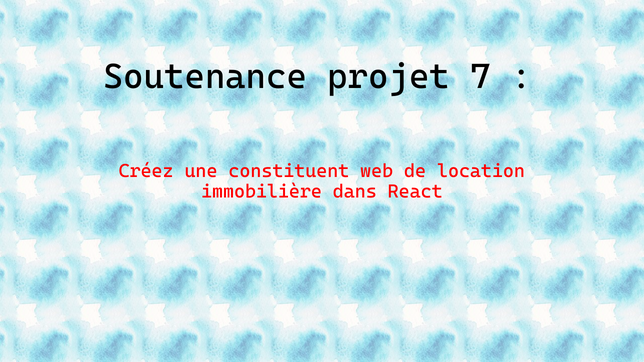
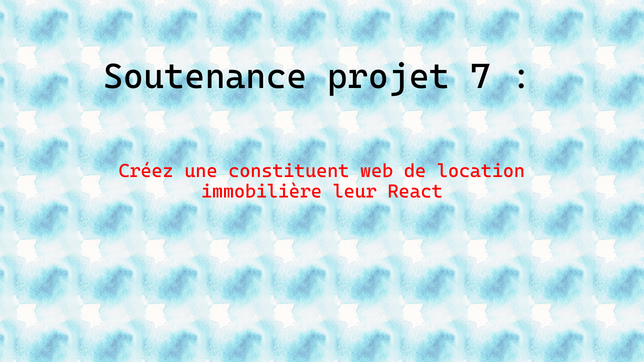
dans: dans -> leur
